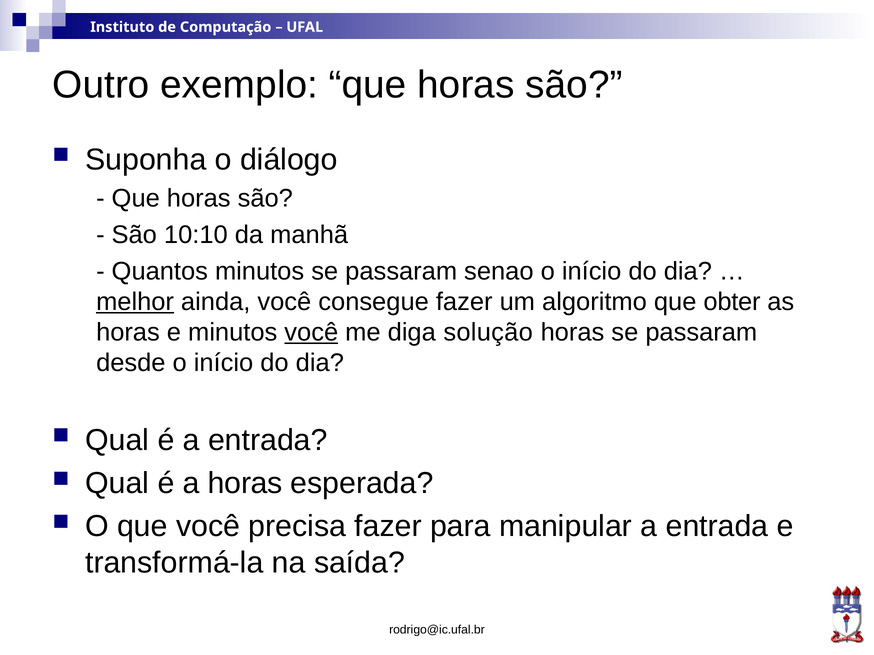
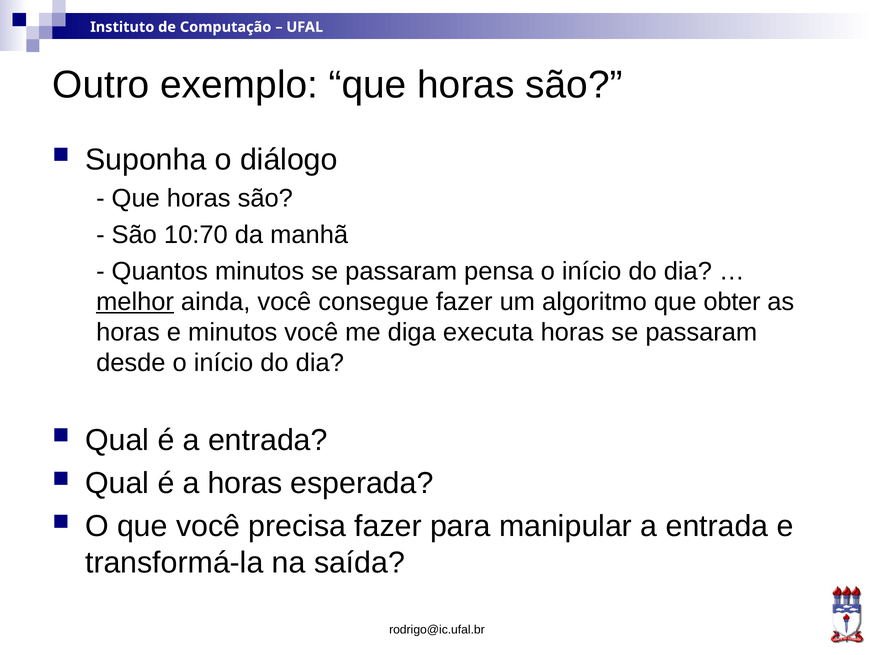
10:10: 10:10 -> 10:70
senao: senao -> pensa
você at (311, 333) underline: present -> none
solução: solução -> executa
